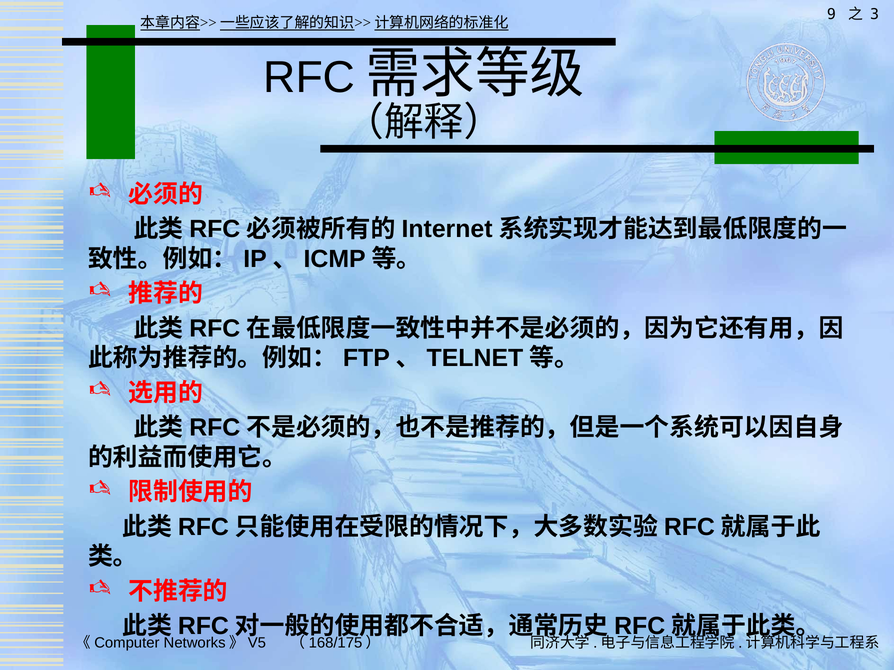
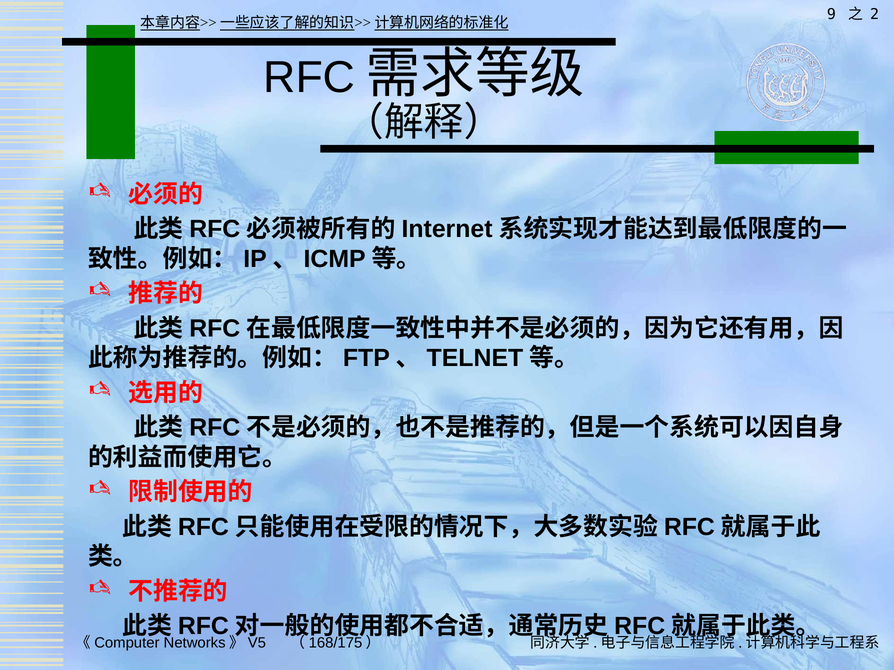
3: 3 -> 2
